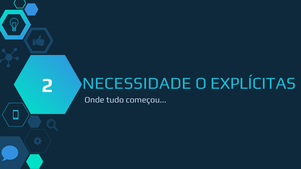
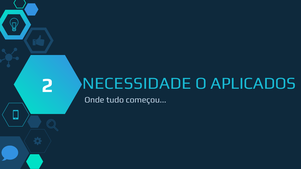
EXPLÍCITAS: EXPLÍCITAS -> APLICADOS
